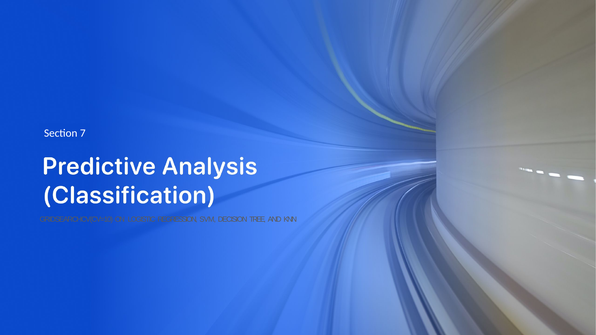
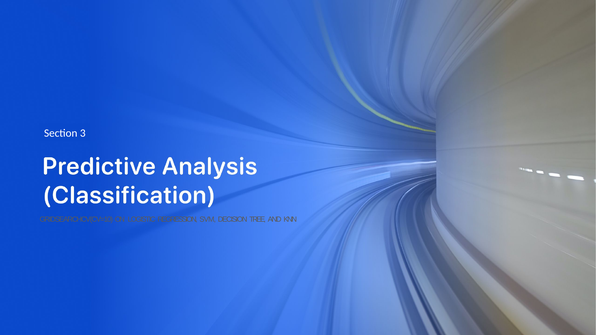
7: 7 -> 3
